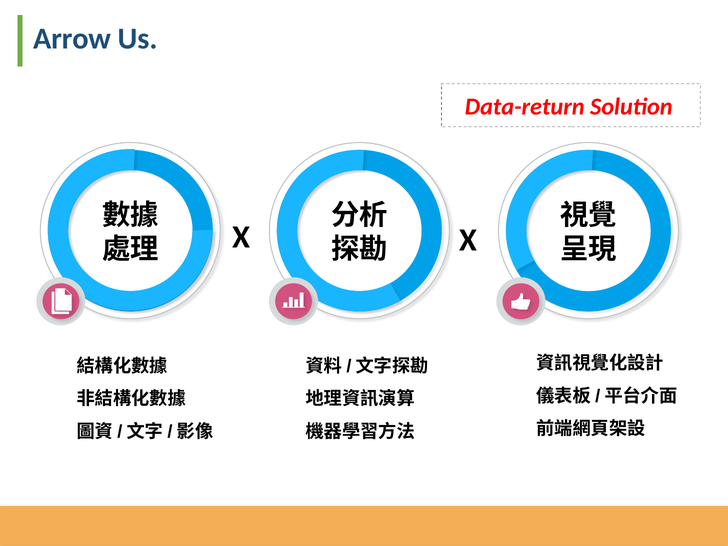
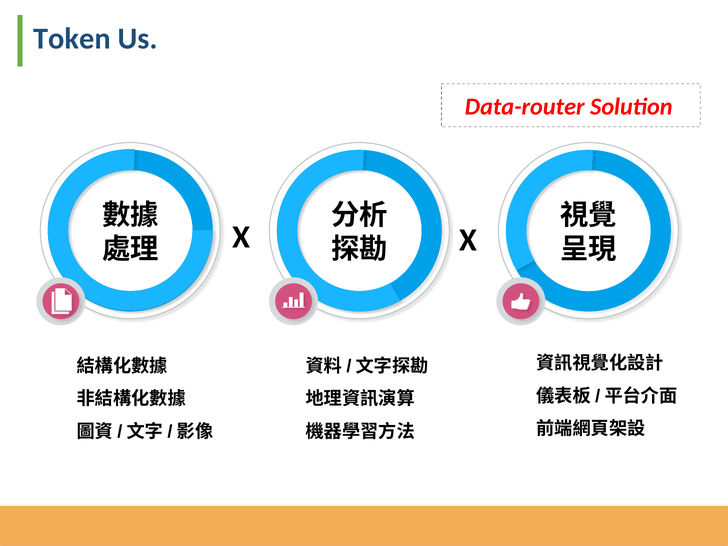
Arrow: Arrow -> Token
Data-return: Data-return -> Data-router
